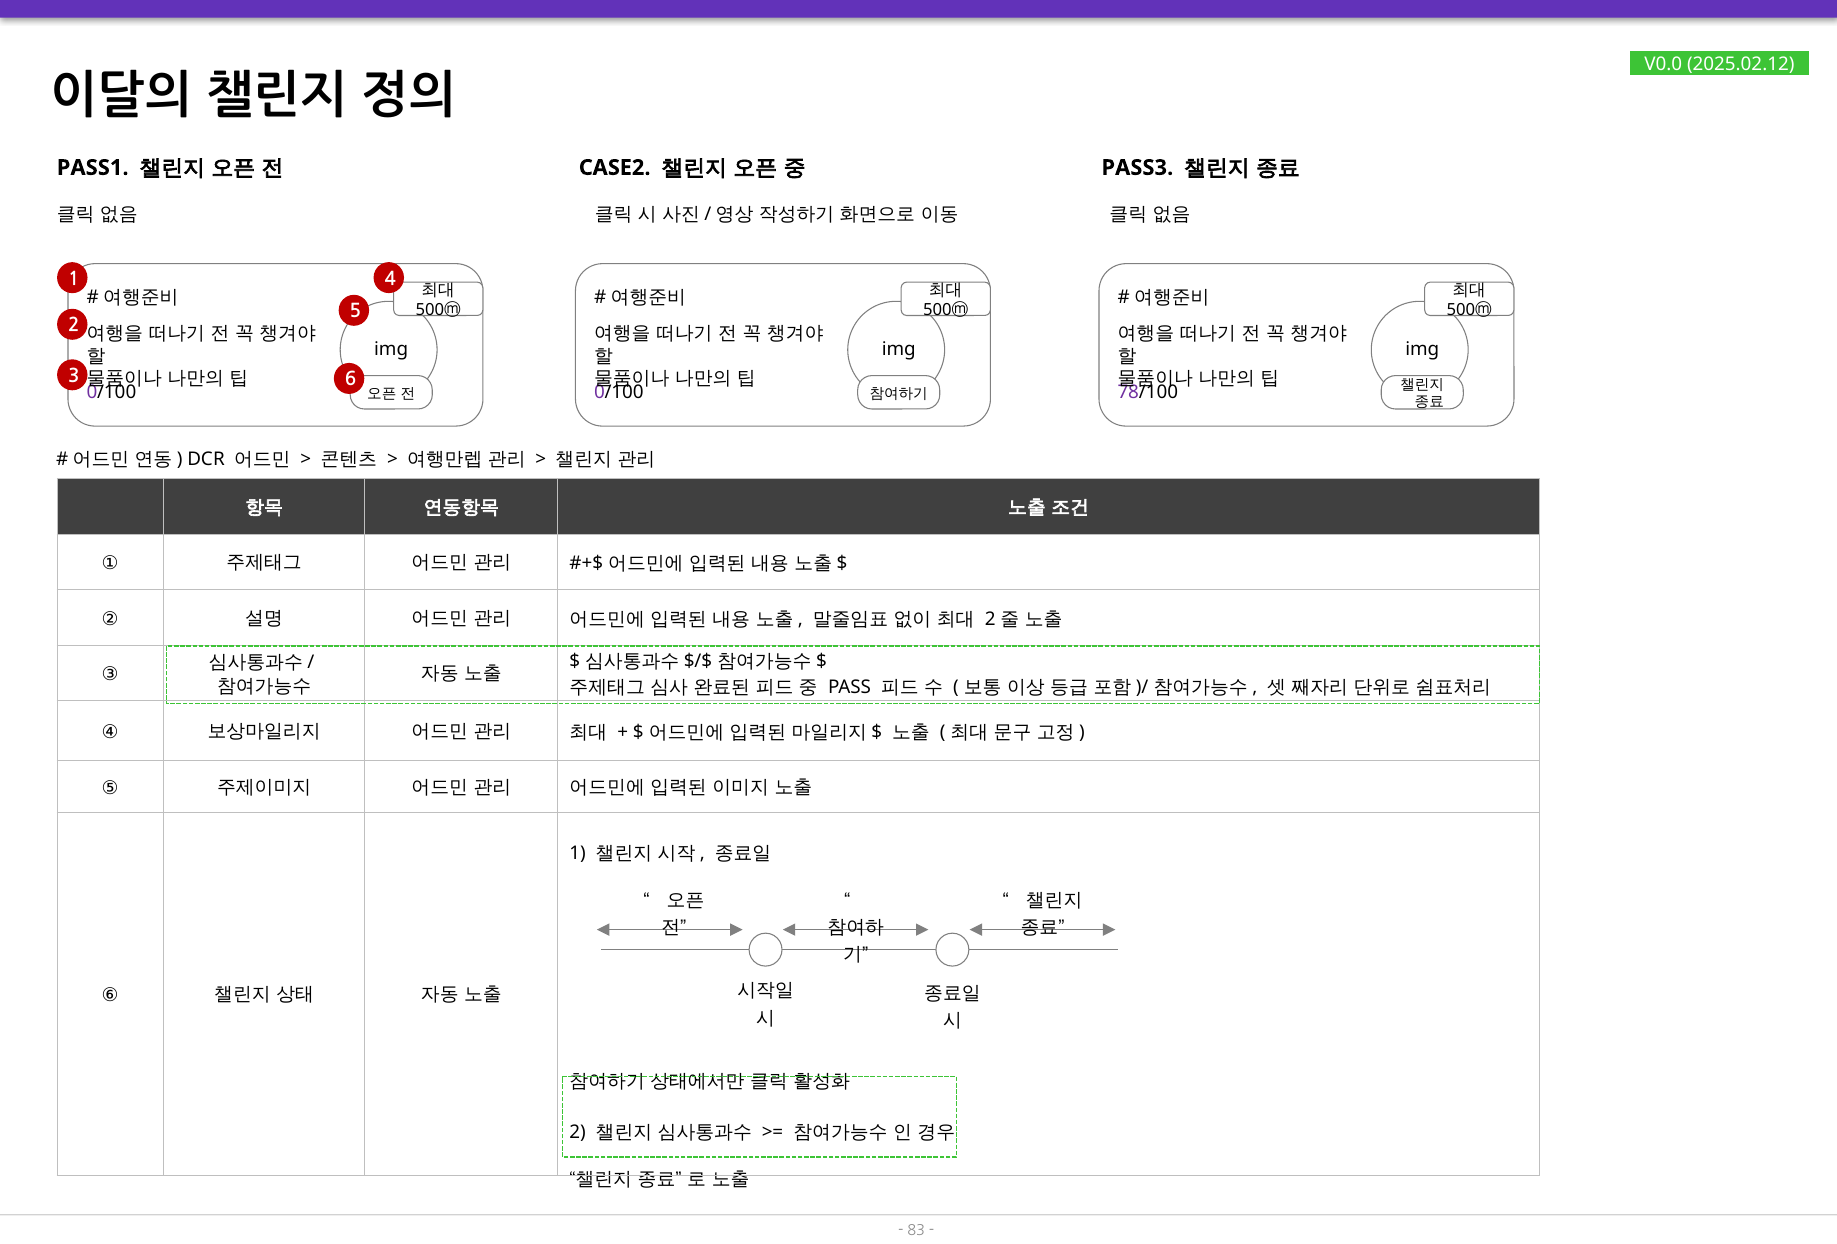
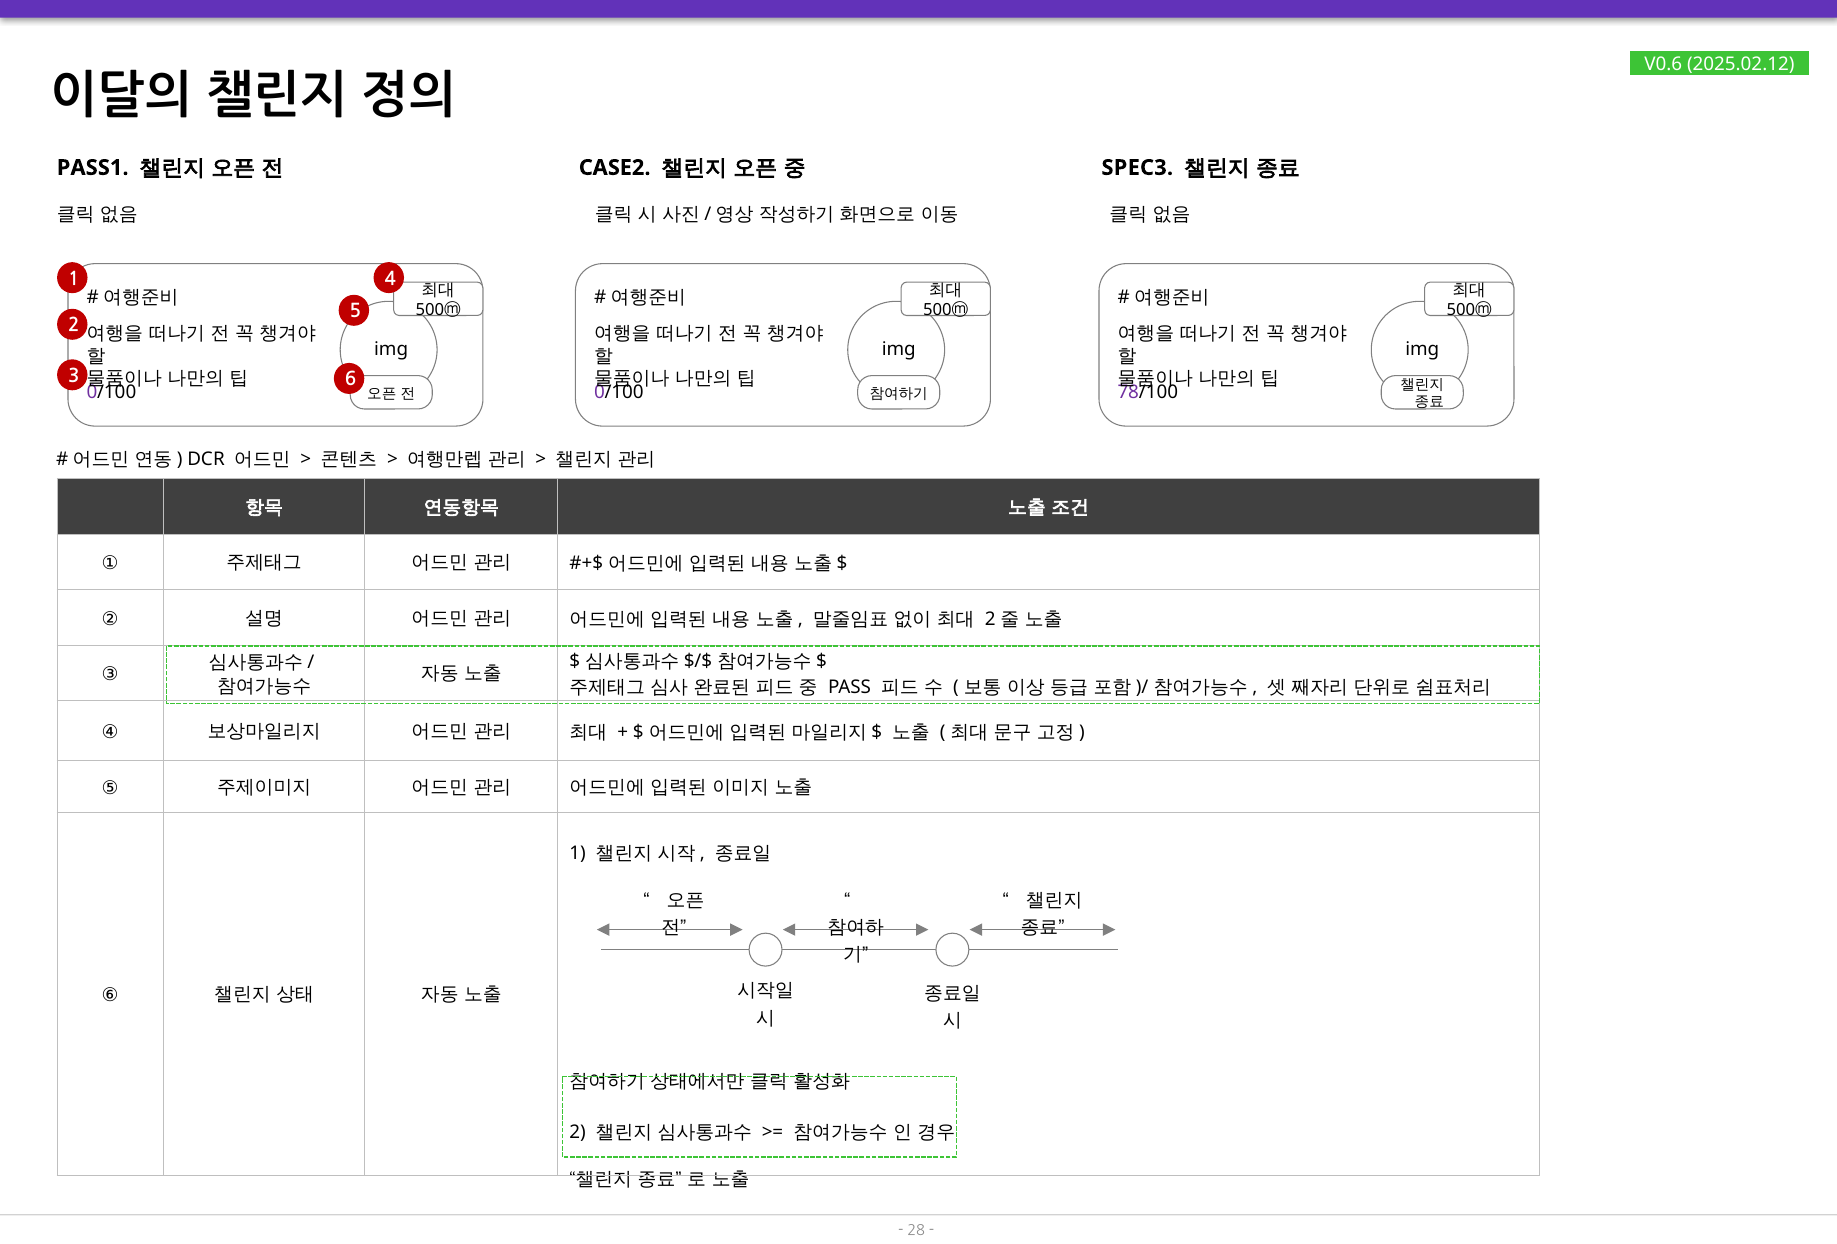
V0.0: V0.0 -> V0.6
PASS3: PASS3 -> SPEC3
83: 83 -> 28
